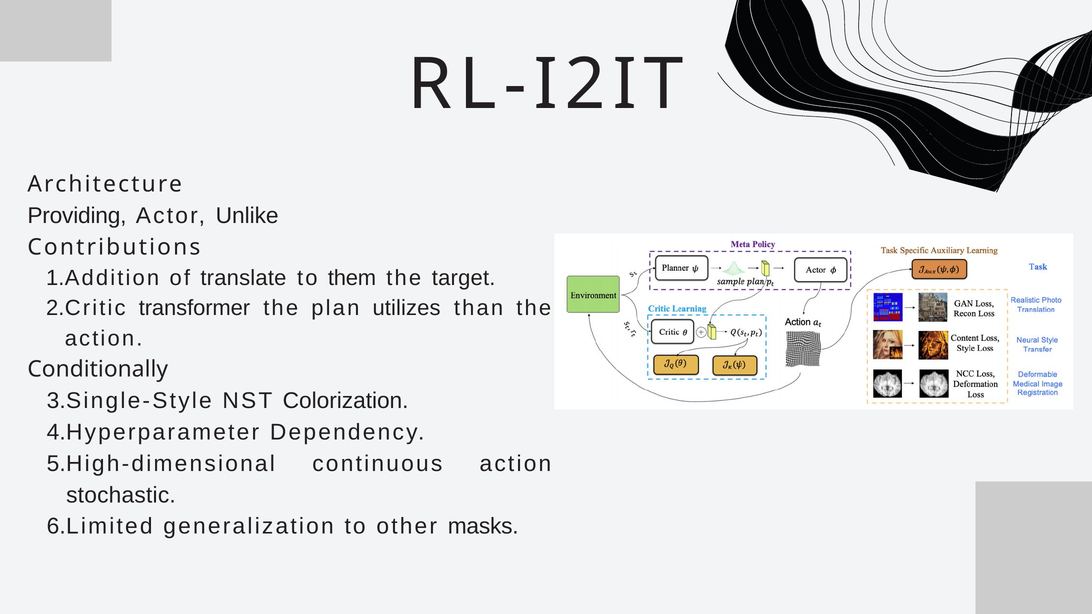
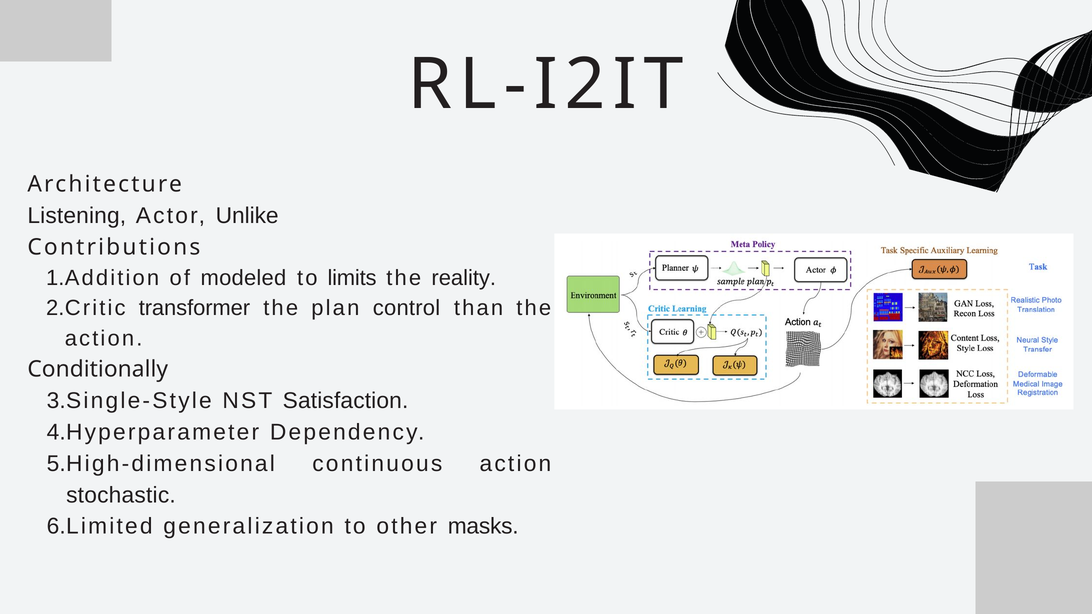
Providing: Providing -> Listening
translate: translate -> modeled
them: them -> limits
target: target -> reality
utilizes: utilizes -> control
Colorization: Colorization -> Satisfaction
